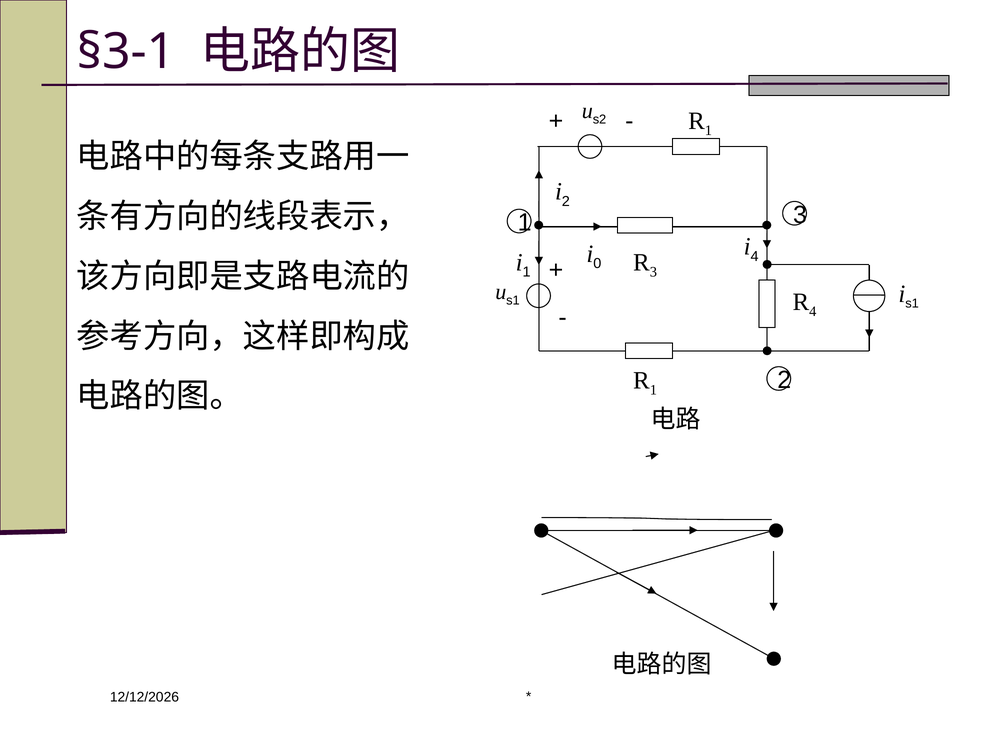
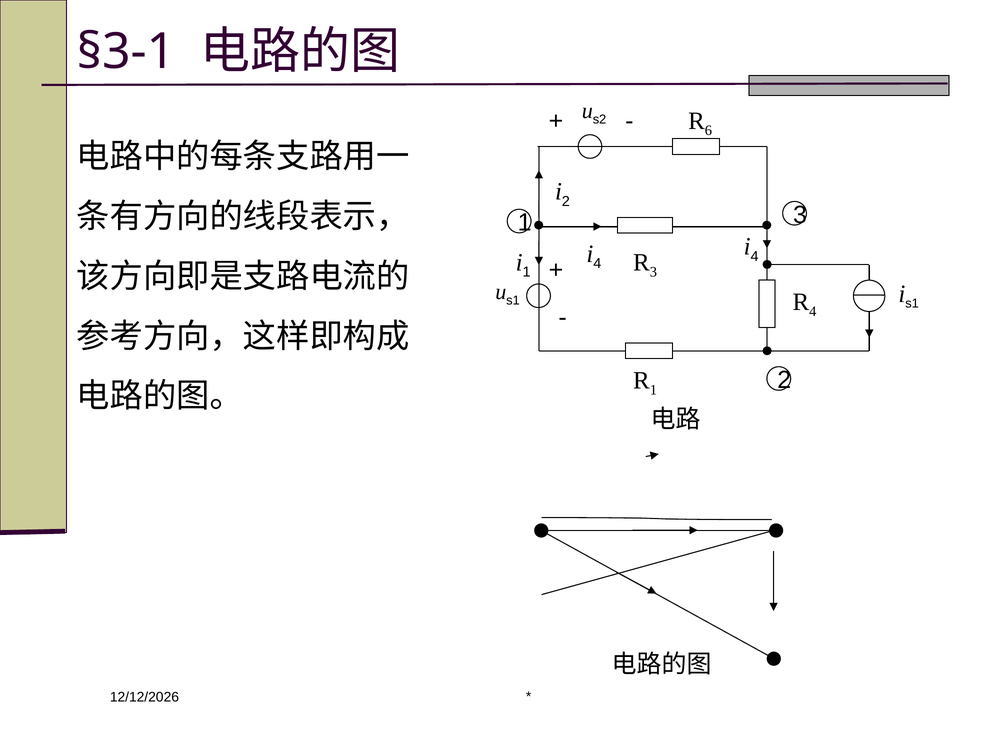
1 at (708, 131): 1 -> 6
0 at (597, 264): 0 -> 4
